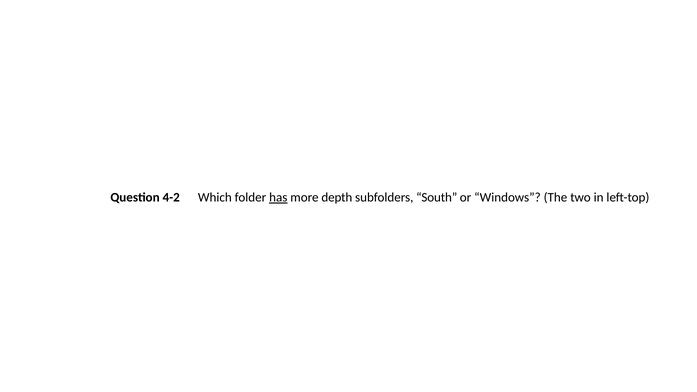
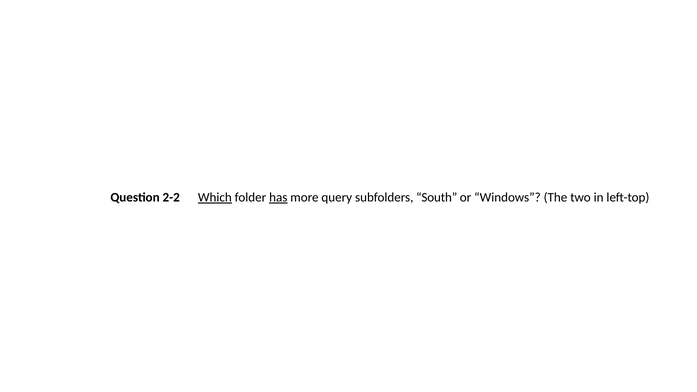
4-2: 4-2 -> 2-2
Which underline: none -> present
depth: depth -> query
